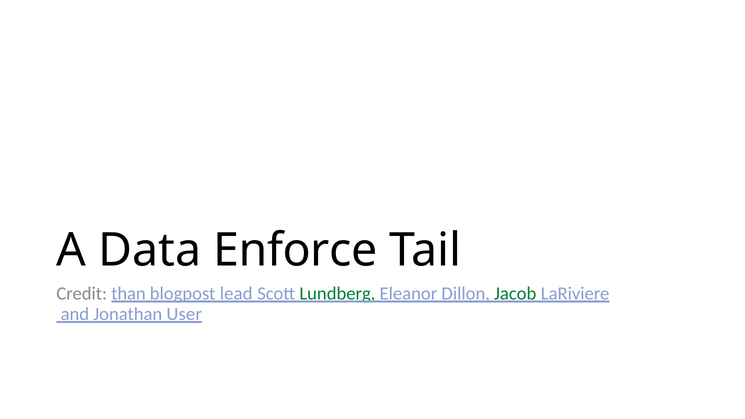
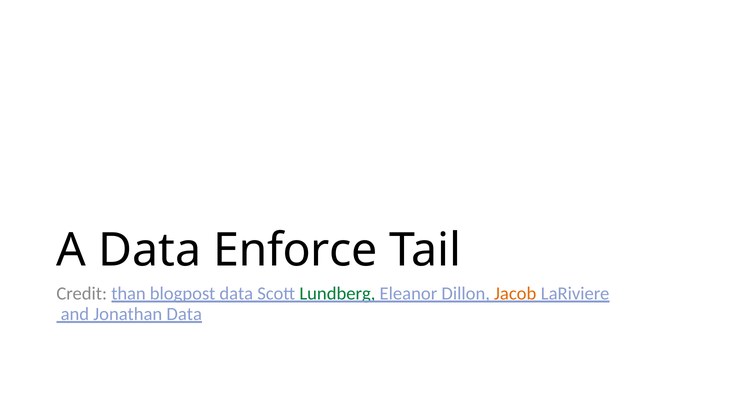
blogpost lead: lead -> data
Jacob colour: green -> orange
Jonathan User: User -> Data
